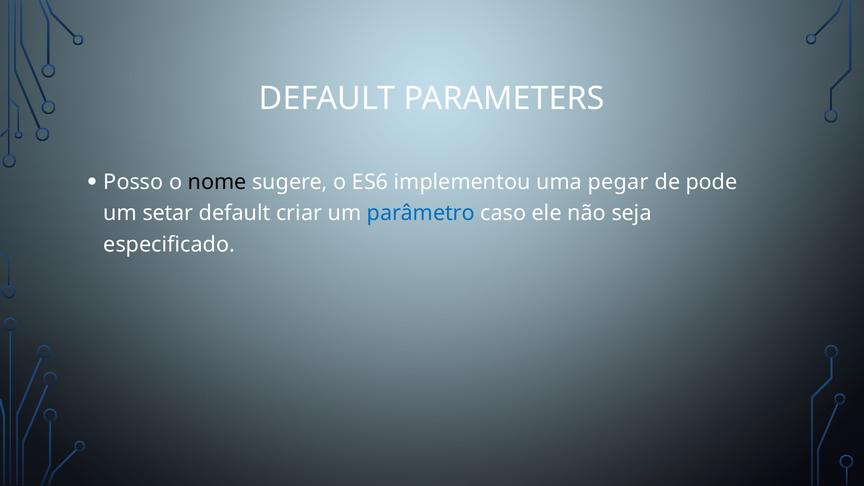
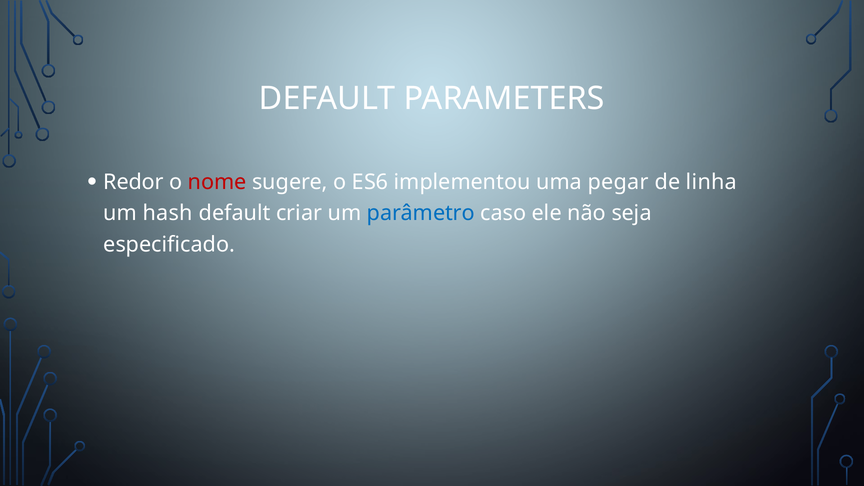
Posso: Posso -> Redor
nome colour: black -> red
pode: pode -> linha
setar: setar -> hash
